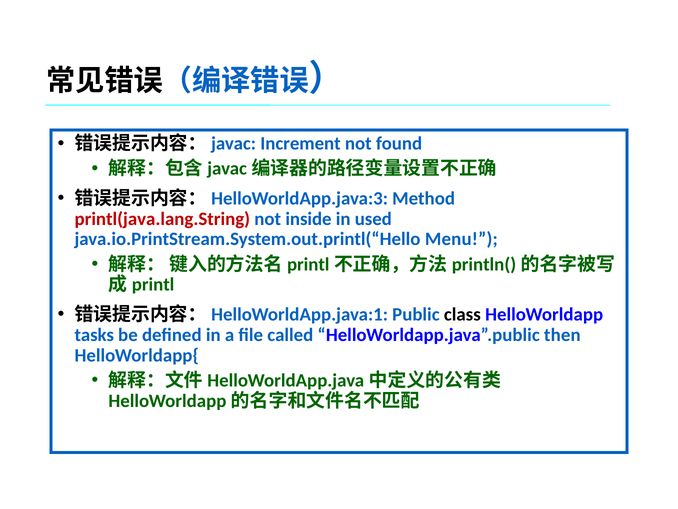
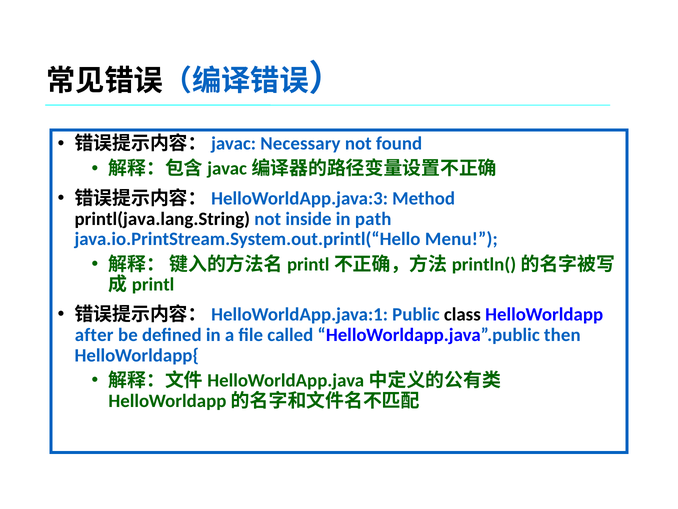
Increment: Increment -> Necessary
printl(java.lang.String colour: red -> black
used: used -> path
tasks: tasks -> after
